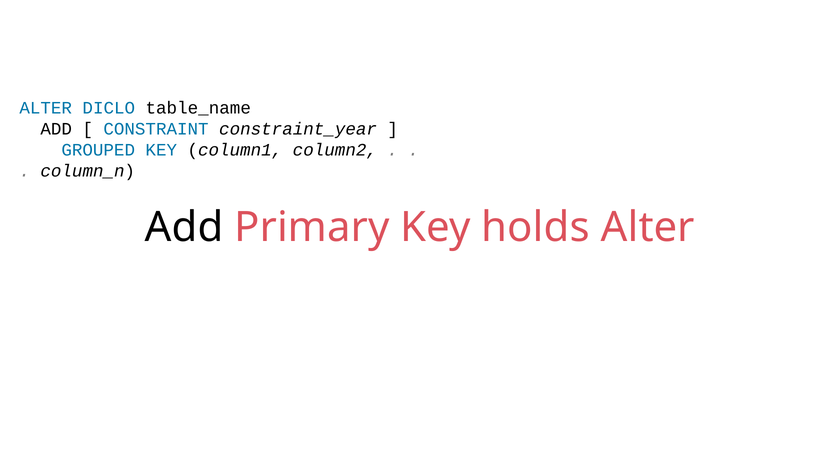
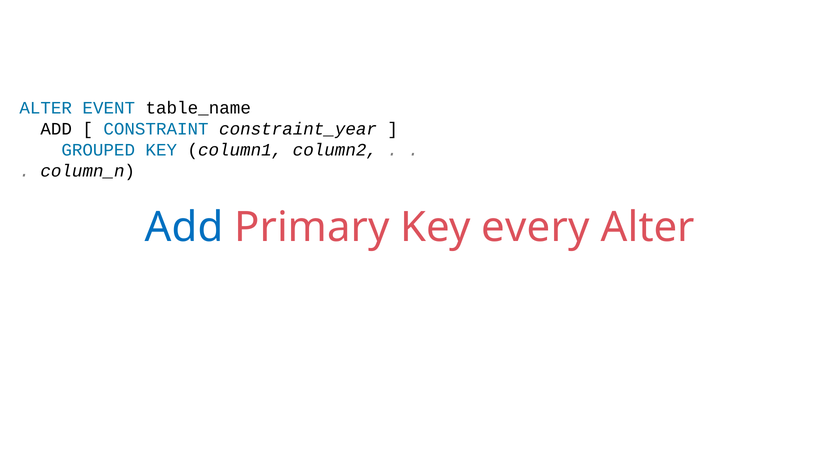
DICLO: DICLO -> EVENT
Add at (184, 228) colour: black -> blue
holds: holds -> every
